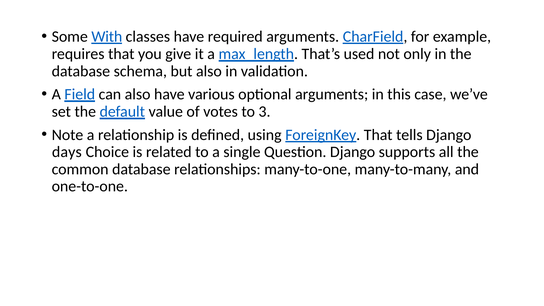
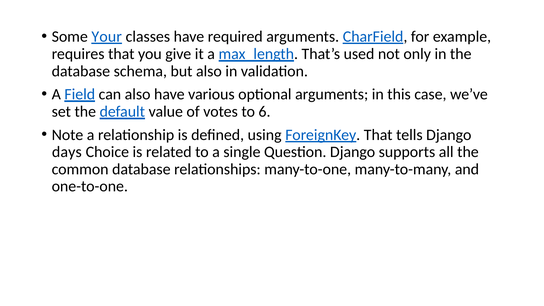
With: With -> Your
3: 3 -> 6
